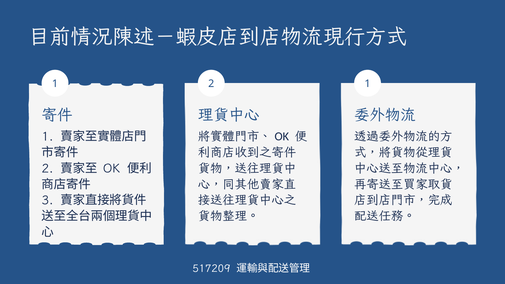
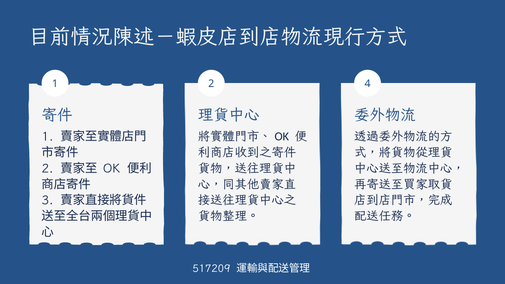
2 1: 1 -> 4
